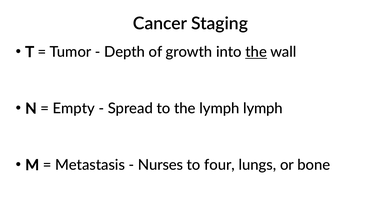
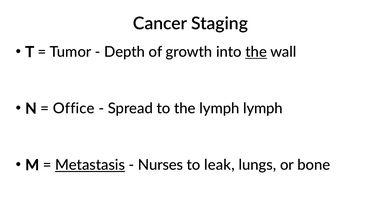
Empty: Empty -> Office
Metastasis underline: none -> present
four: four -> leak
